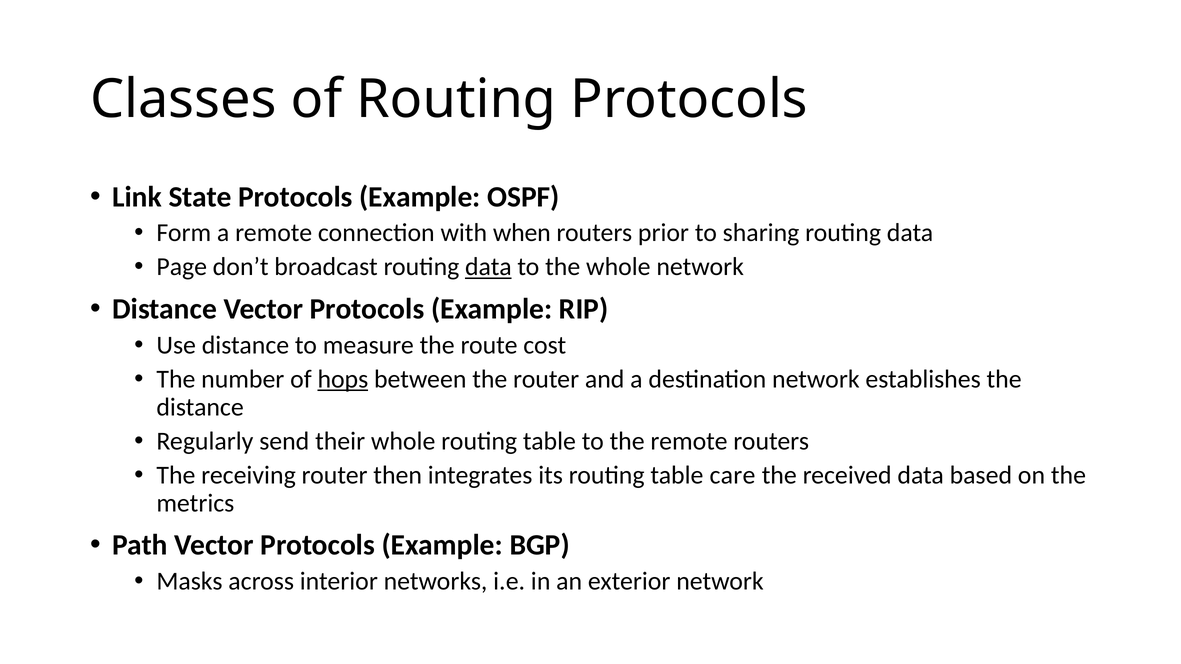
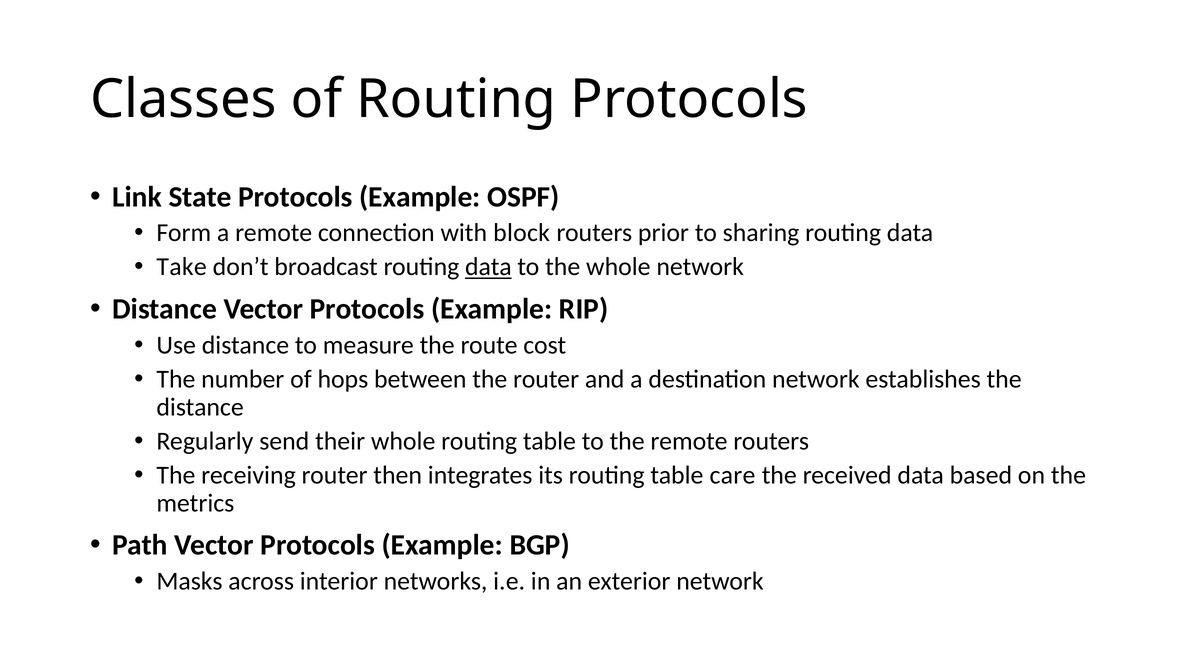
when: when -> block
Page: Page -> Take
hops underline: present -> none
